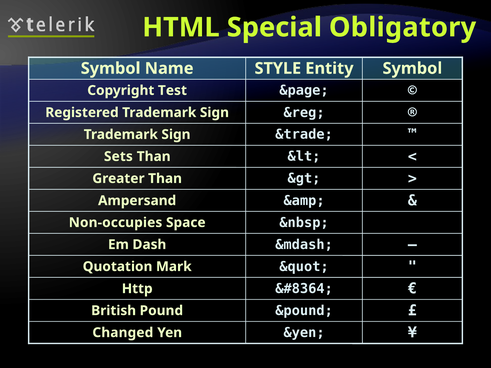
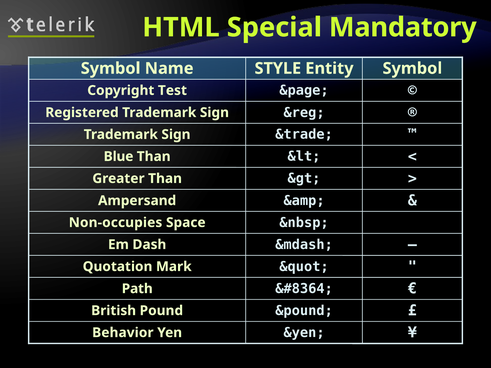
Obligatory: Obligatory -> Mandatory
Sets: Sets -> Blue
Http: Http -> Path
Changed: Changed -> Behavior
